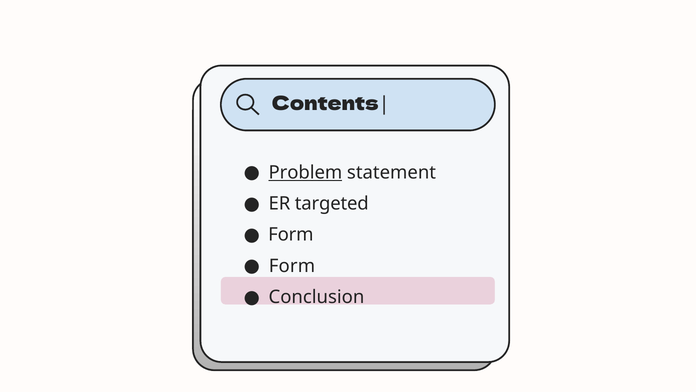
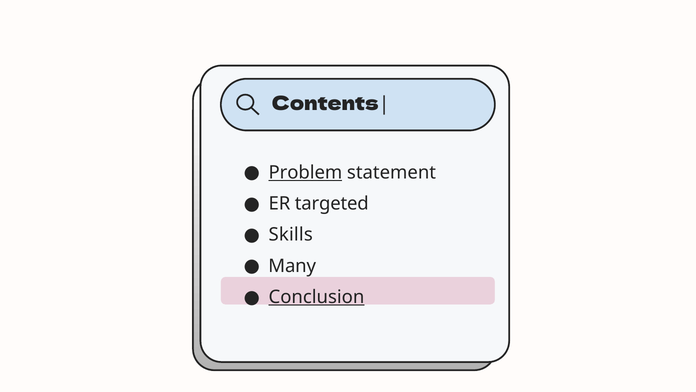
Form at (291, 235): Form -> Skills
Form at (292, 266): Form -> Many
Conclusion underline: none -> present
